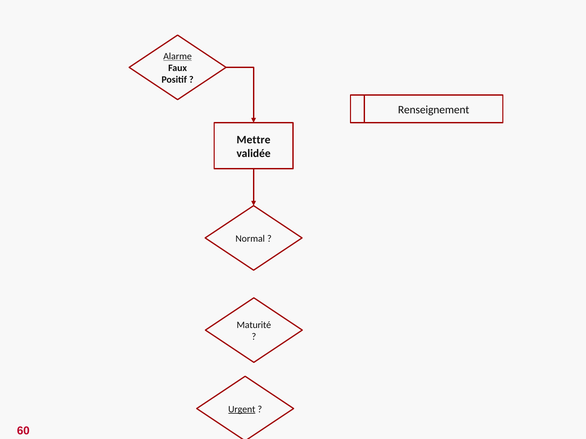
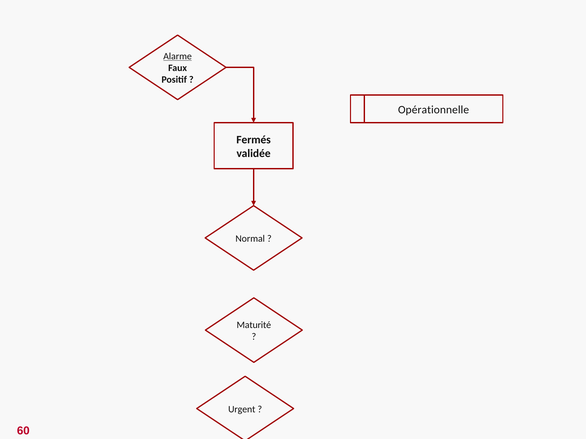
Renseignement: Renseignement -> Opérationnelle
Mettre: Mettre -> Fermés
Urgent underline: present -> none
